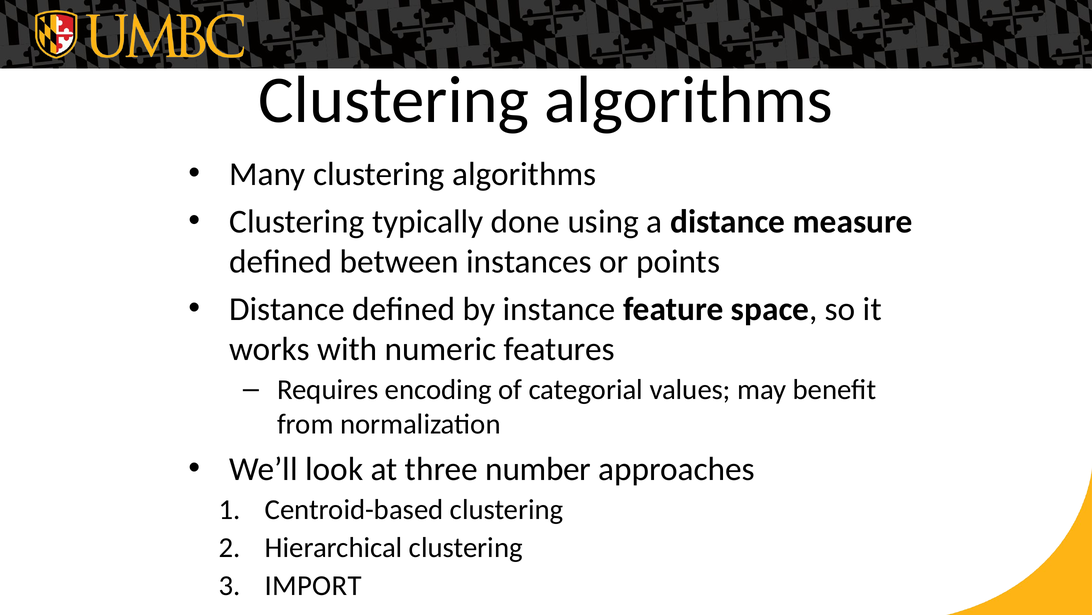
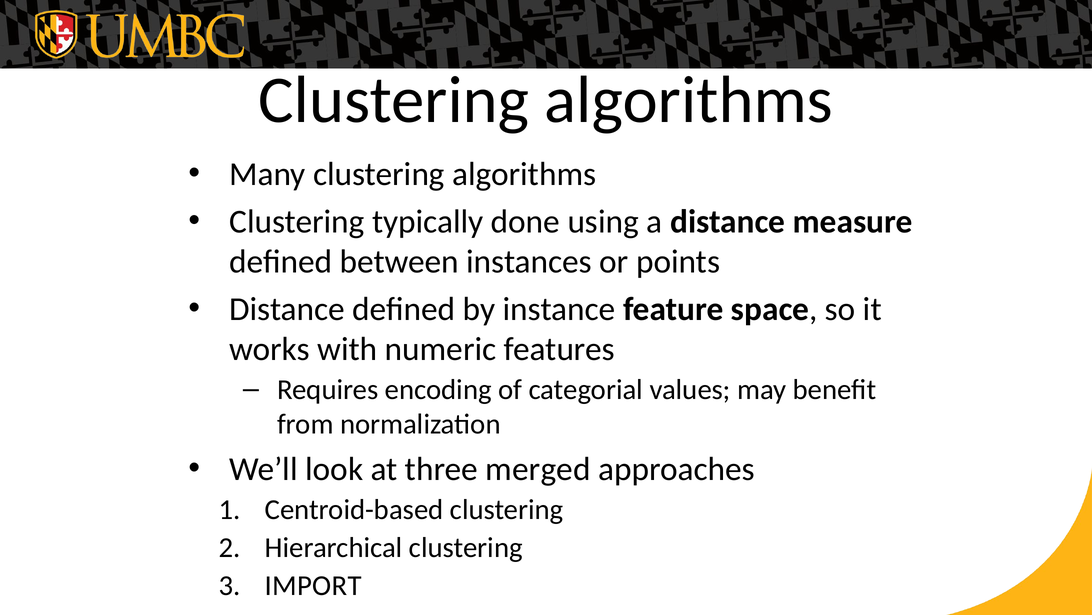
number: number -> merged
